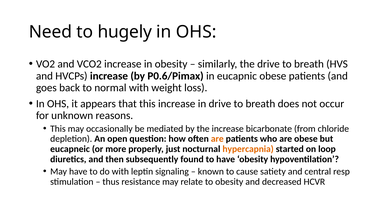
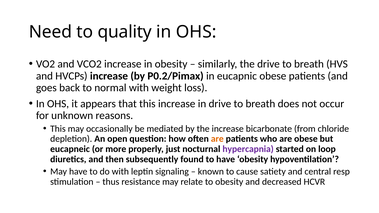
hugely: hugely -> quality
P0.6/Pimax: P0.6/Pimax -> P0.2/Pimax
hypercapnia colour: orange -> purple
